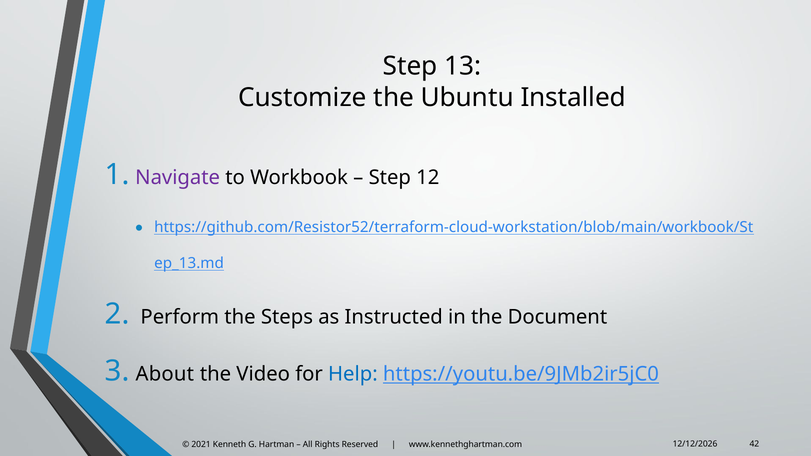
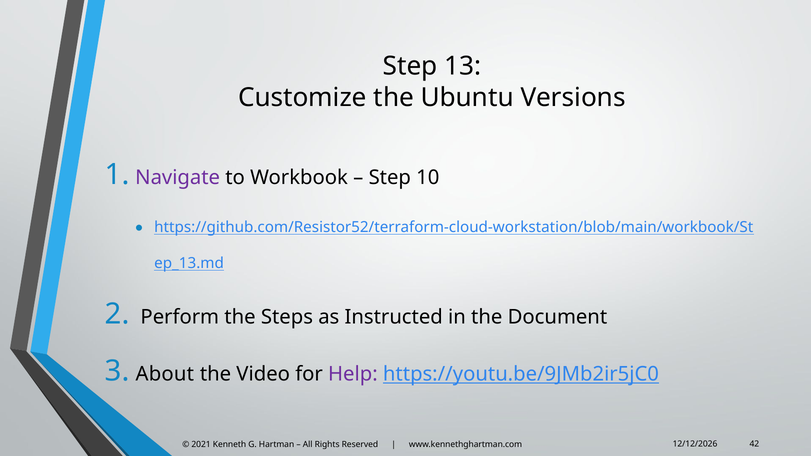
Installed: Installed -> Versions
12: 12 -> 10
Help colour: blue -> purple
